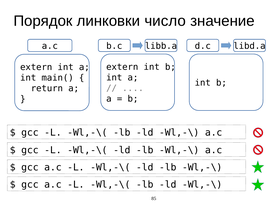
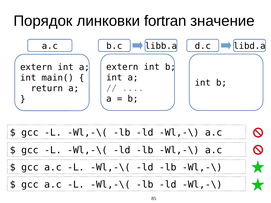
число: число -> fortran
